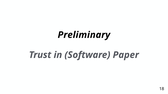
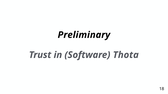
Paper: Paper -> Thota
